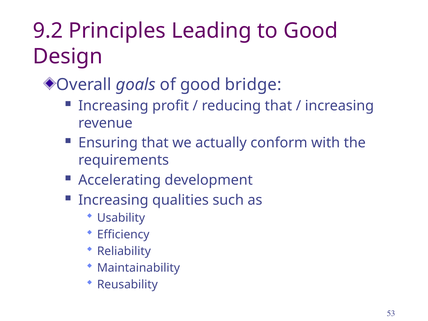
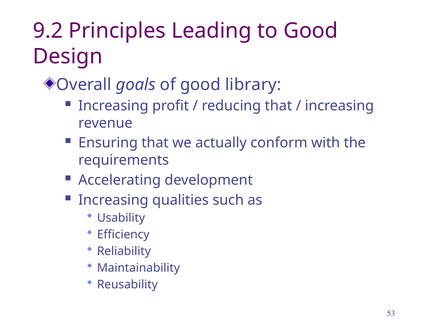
bridge: bridge -> library
